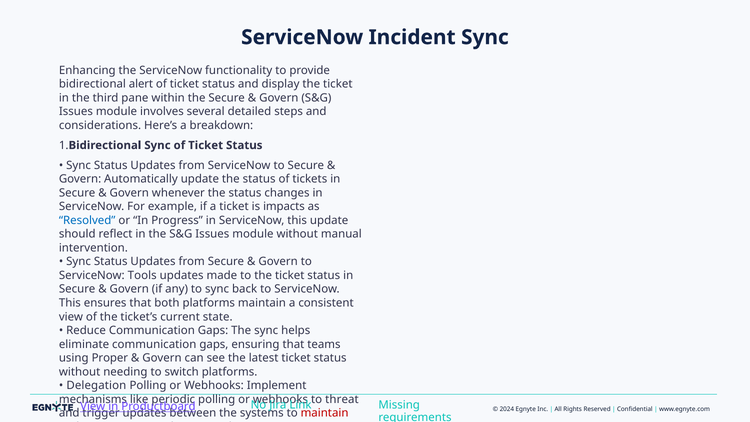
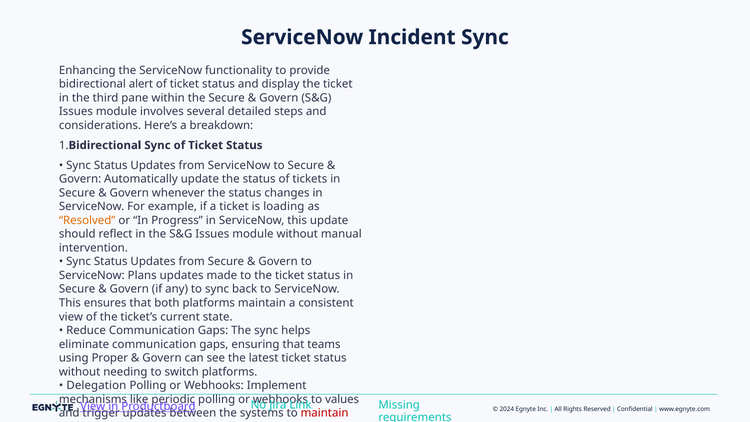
impacts: impacts -> loading
Resolved colour: blue -> orange
Tools: Tools -> Plans
threat: threat -> values
